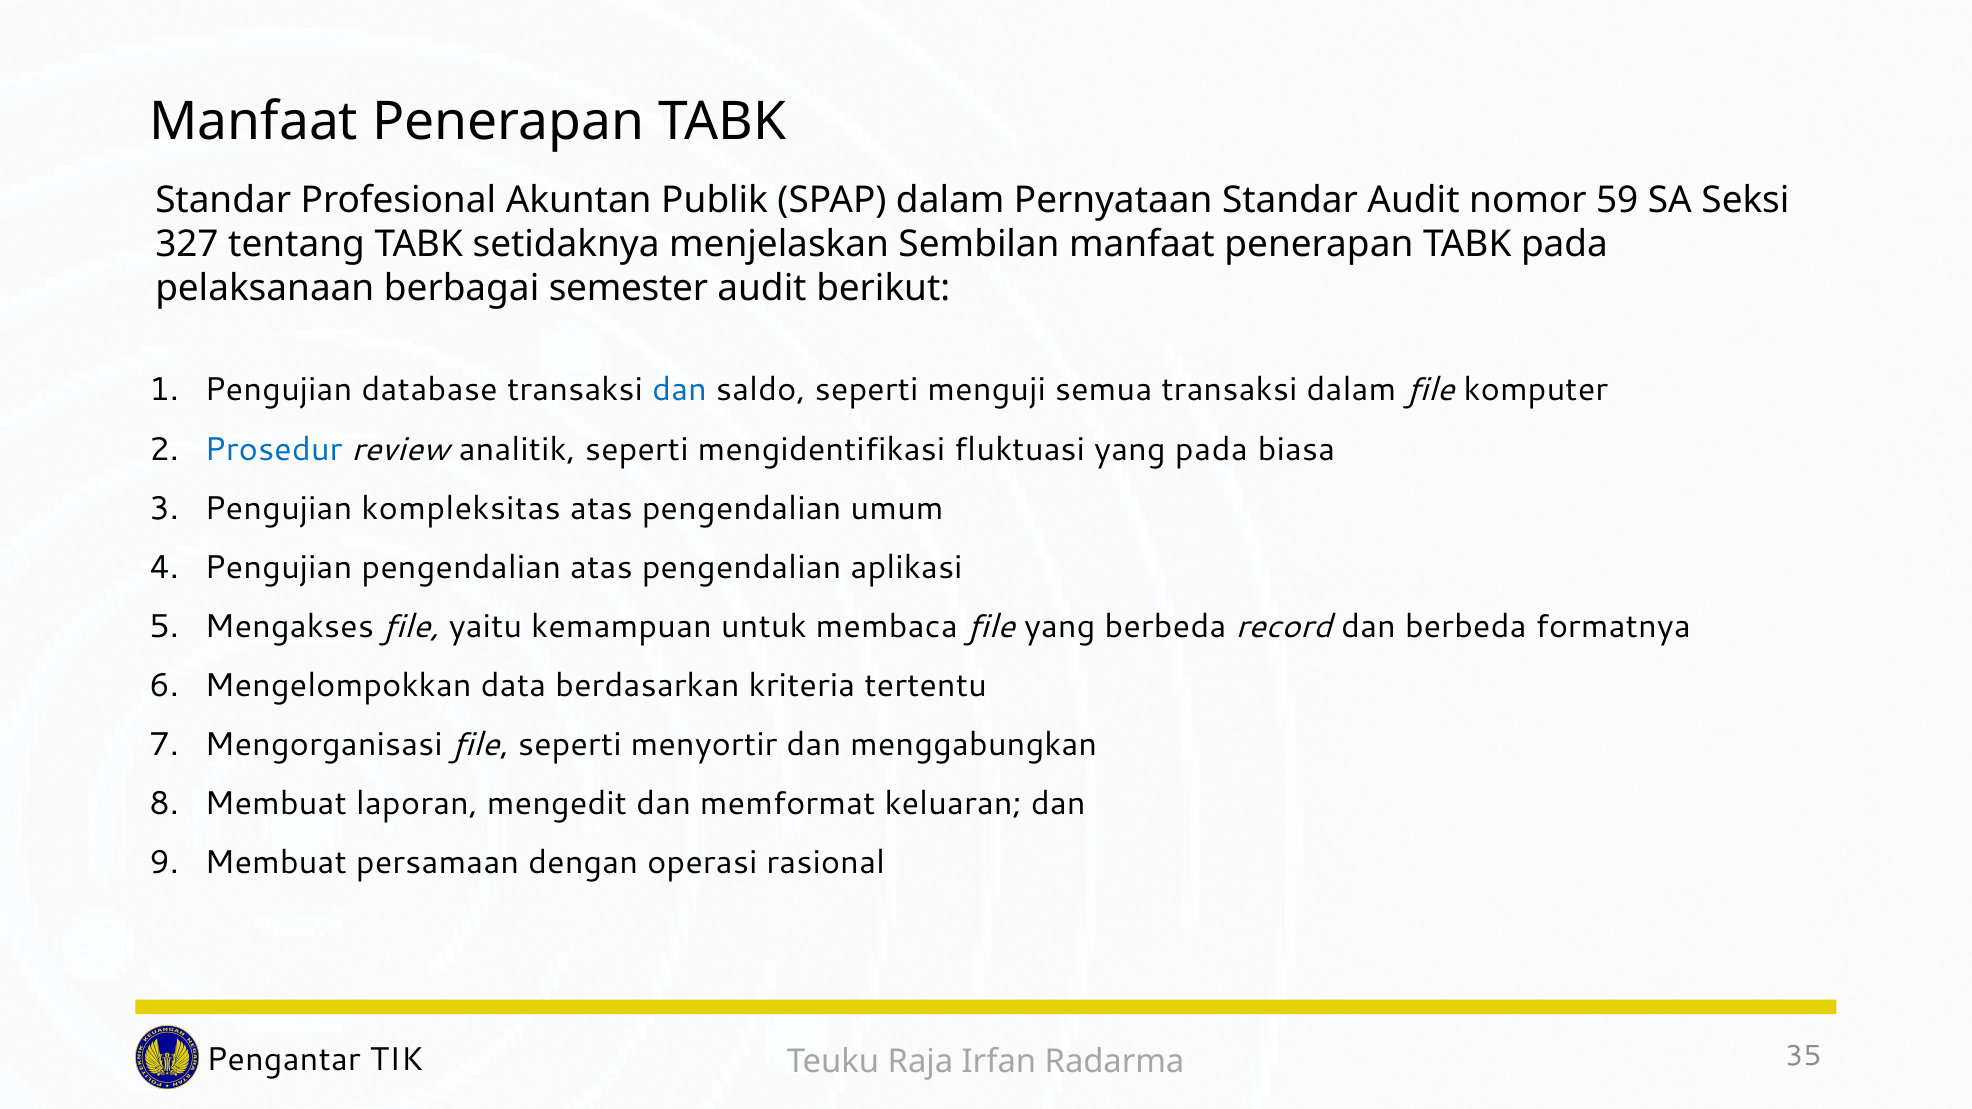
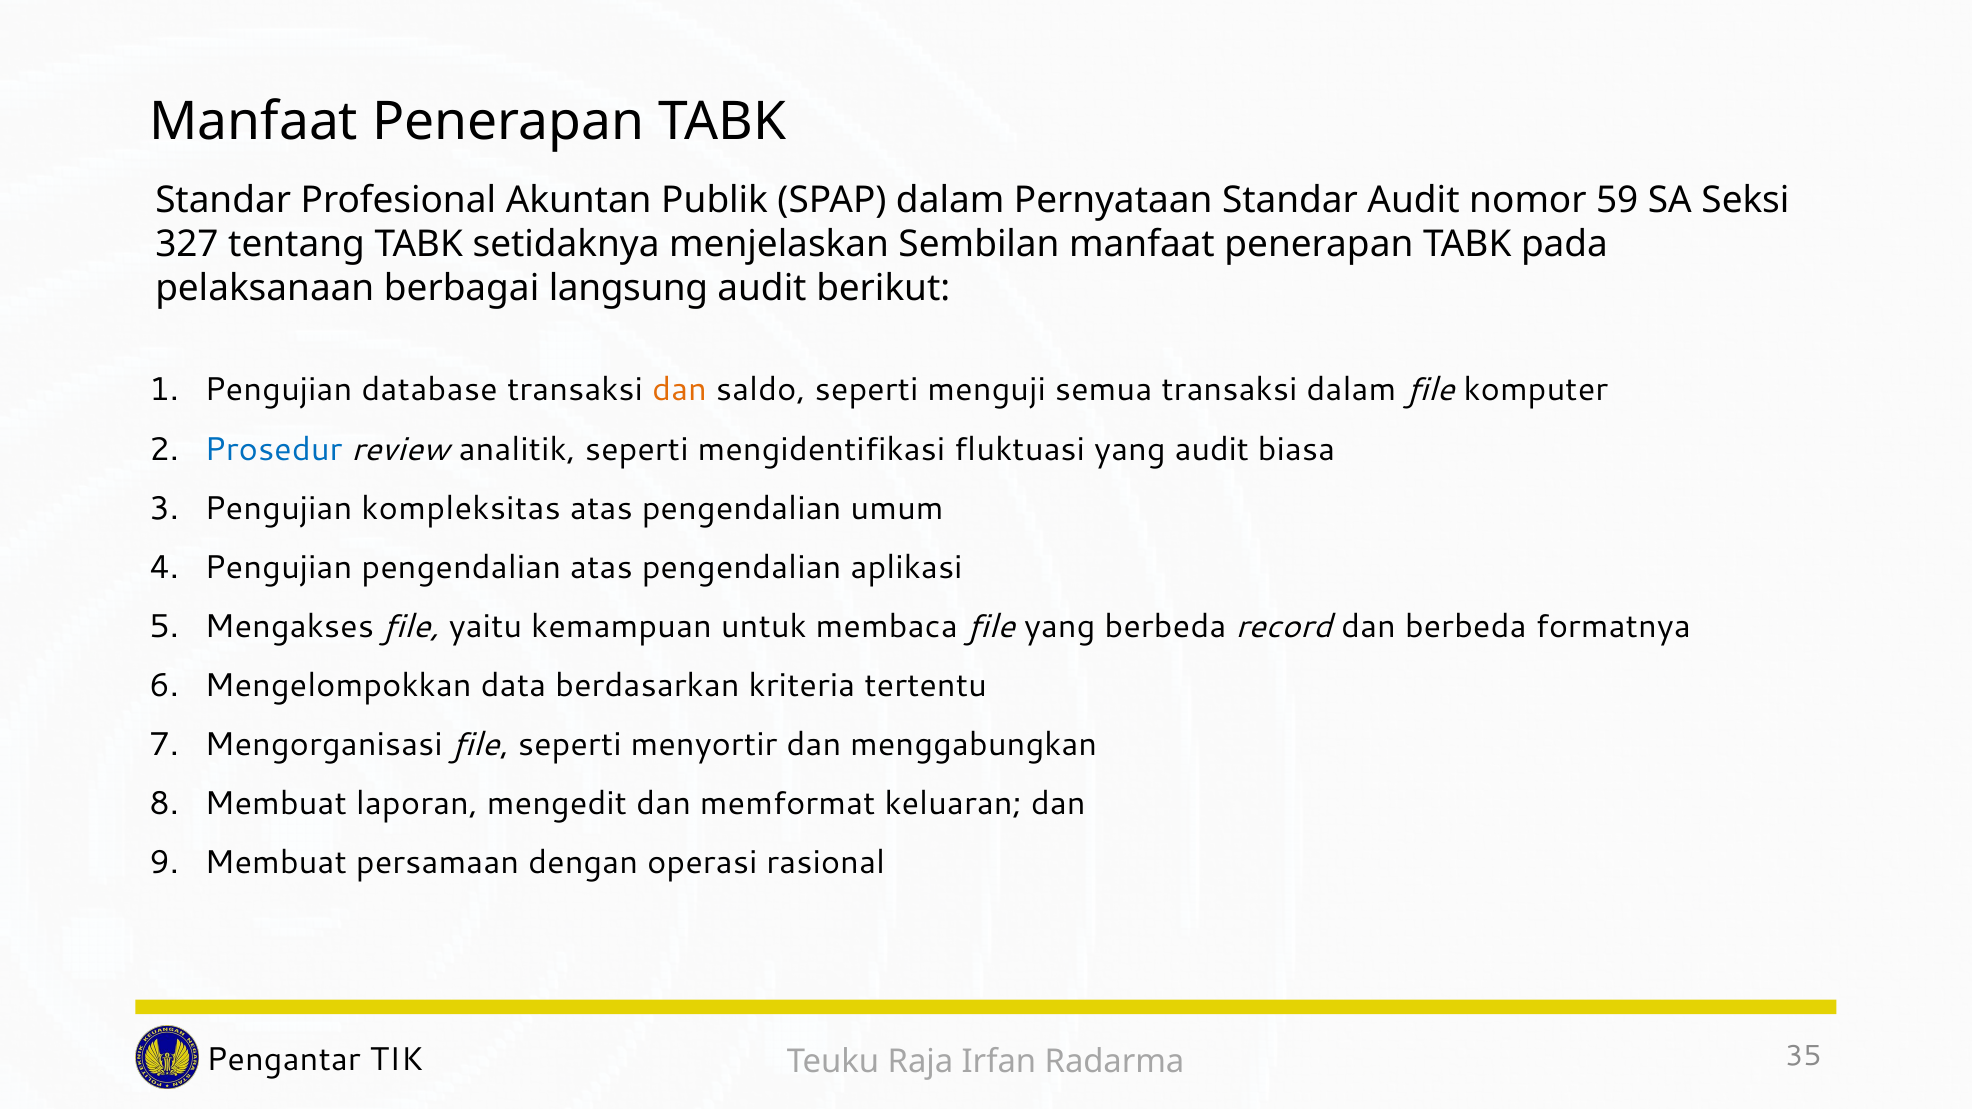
semester: semester -> langsung
dan at (680, 390) colour: blue -> orange
yang pada: pada -> audit
